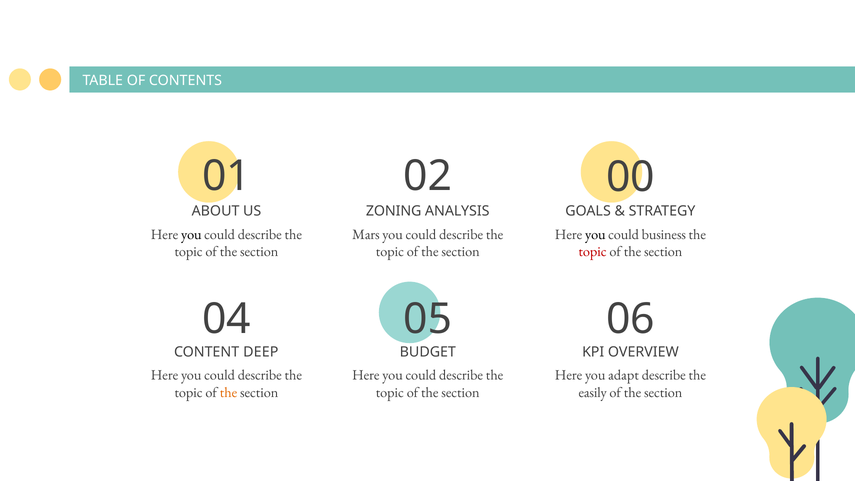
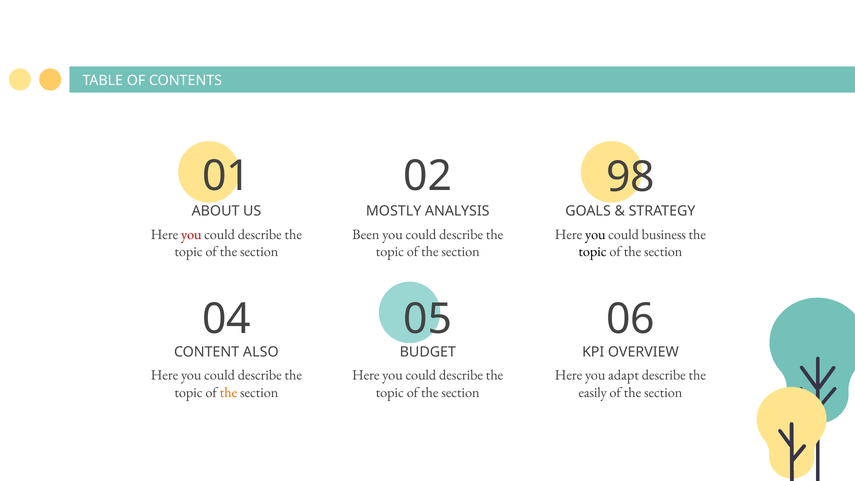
00: 00 -> 98
ZONING: ZONING -> MOSTLY
you at (191, 235) colour: black -> red
Mars: Mars -> Been
topic at (593, 252) colour: red -> black
DEEP: DEEP -> ALSO
